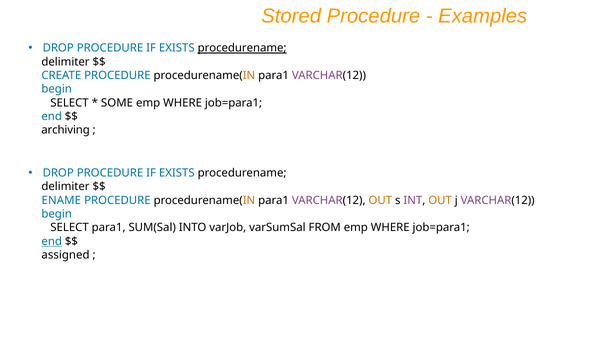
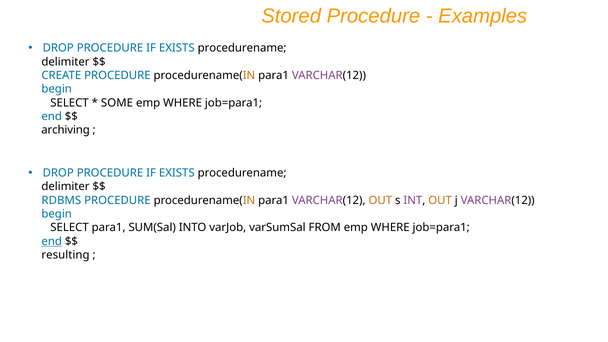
procedurename at (242, 48) underline: present -> none
ENAME: ENAME -> RDBMS
assigned: assigned -> resulting
